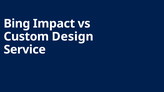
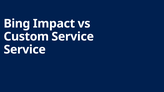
Custom Design: Design -> Service
